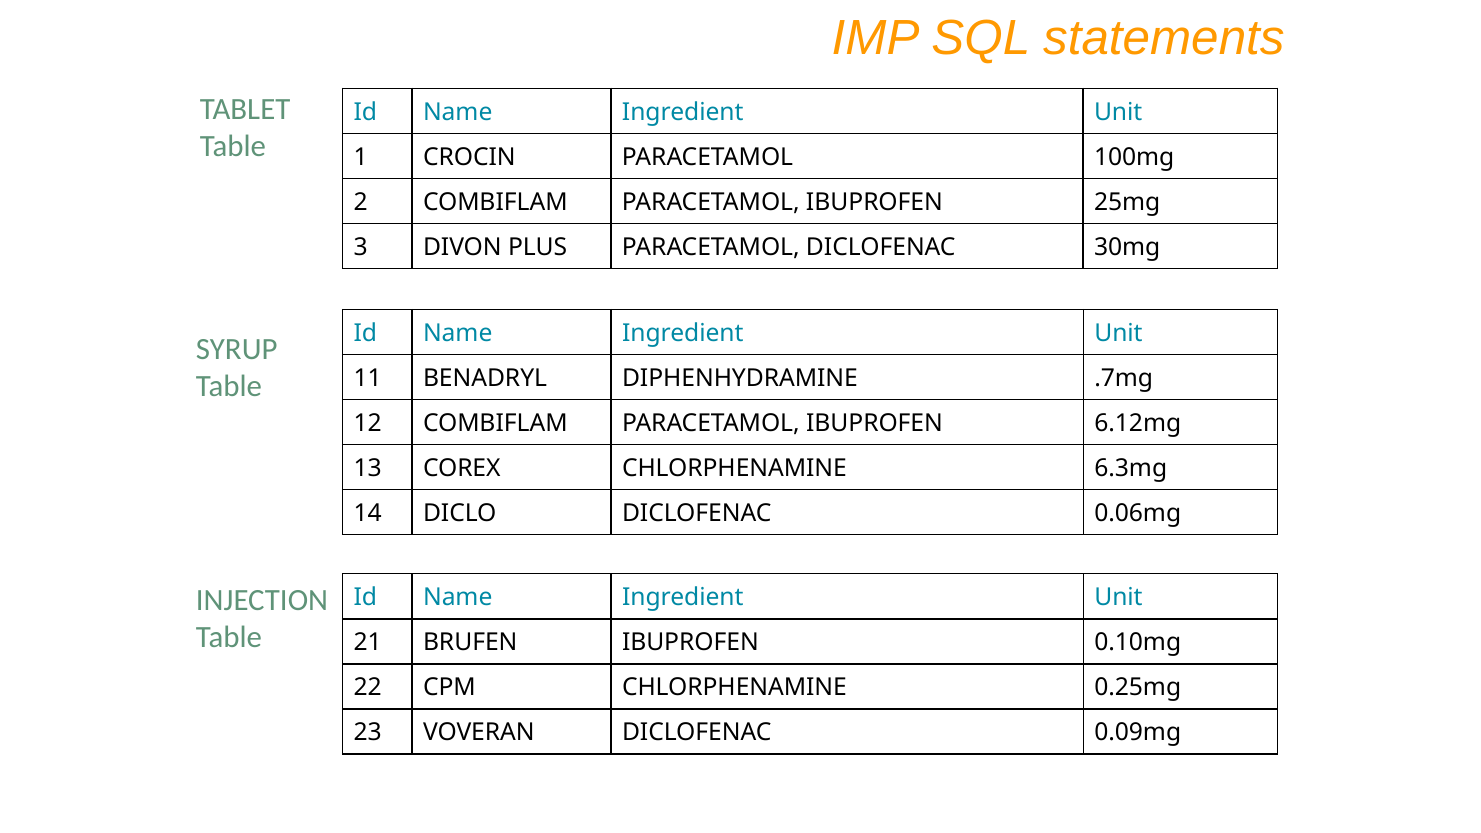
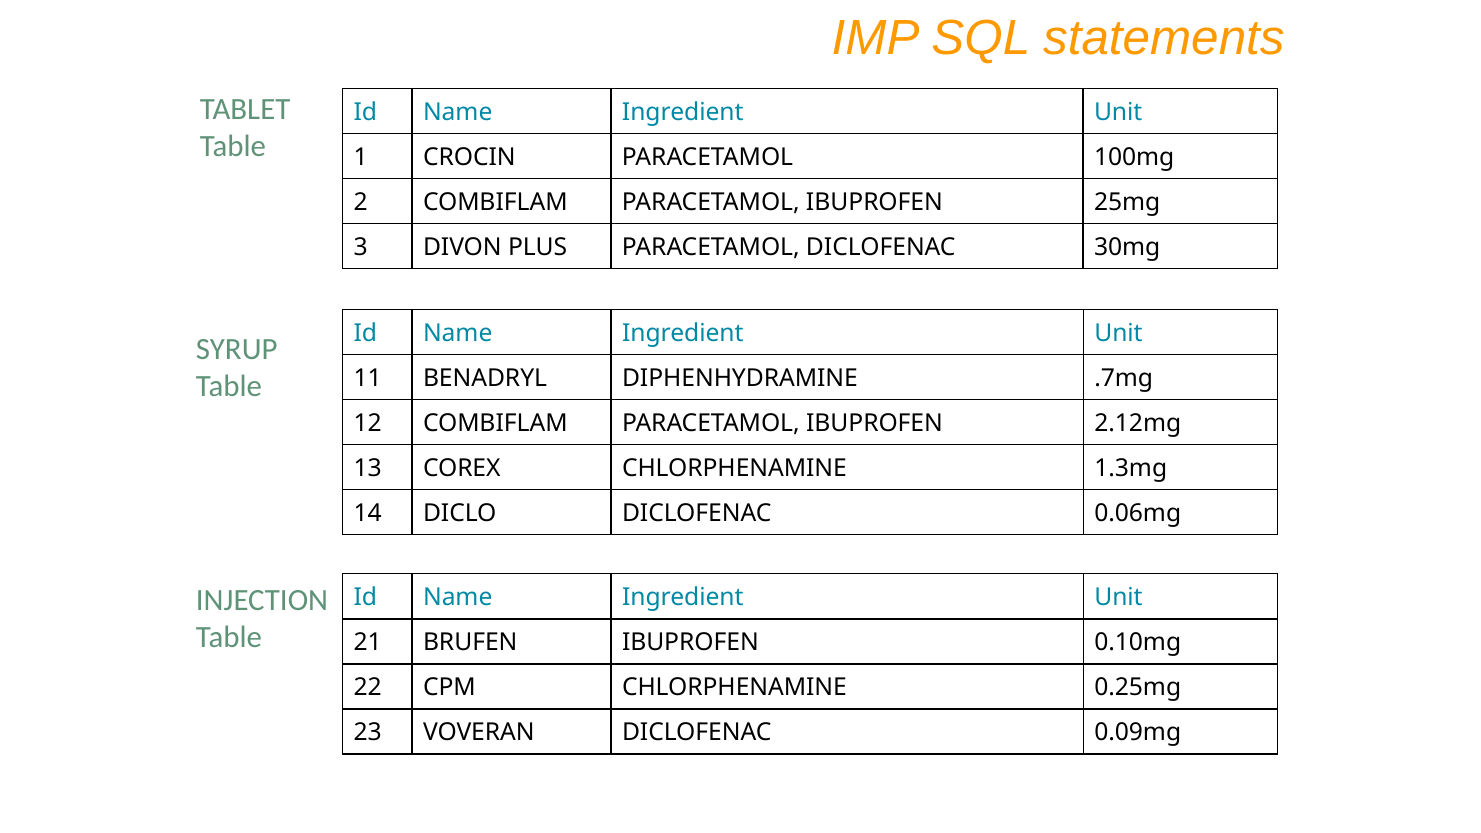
6.12mg: 6.12mg -> 2.12mg
6.3mg: 6.3mg -> 1.3mg
